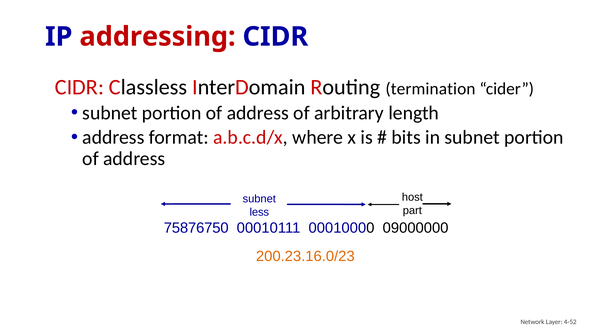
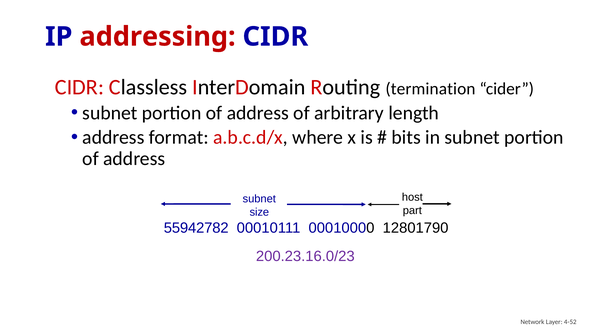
less: less -> size
75876750: 75876750 -> 55942782
09000000: 09000000 -> 12801790
200.23.16.0/23 colour: orange -> purple
